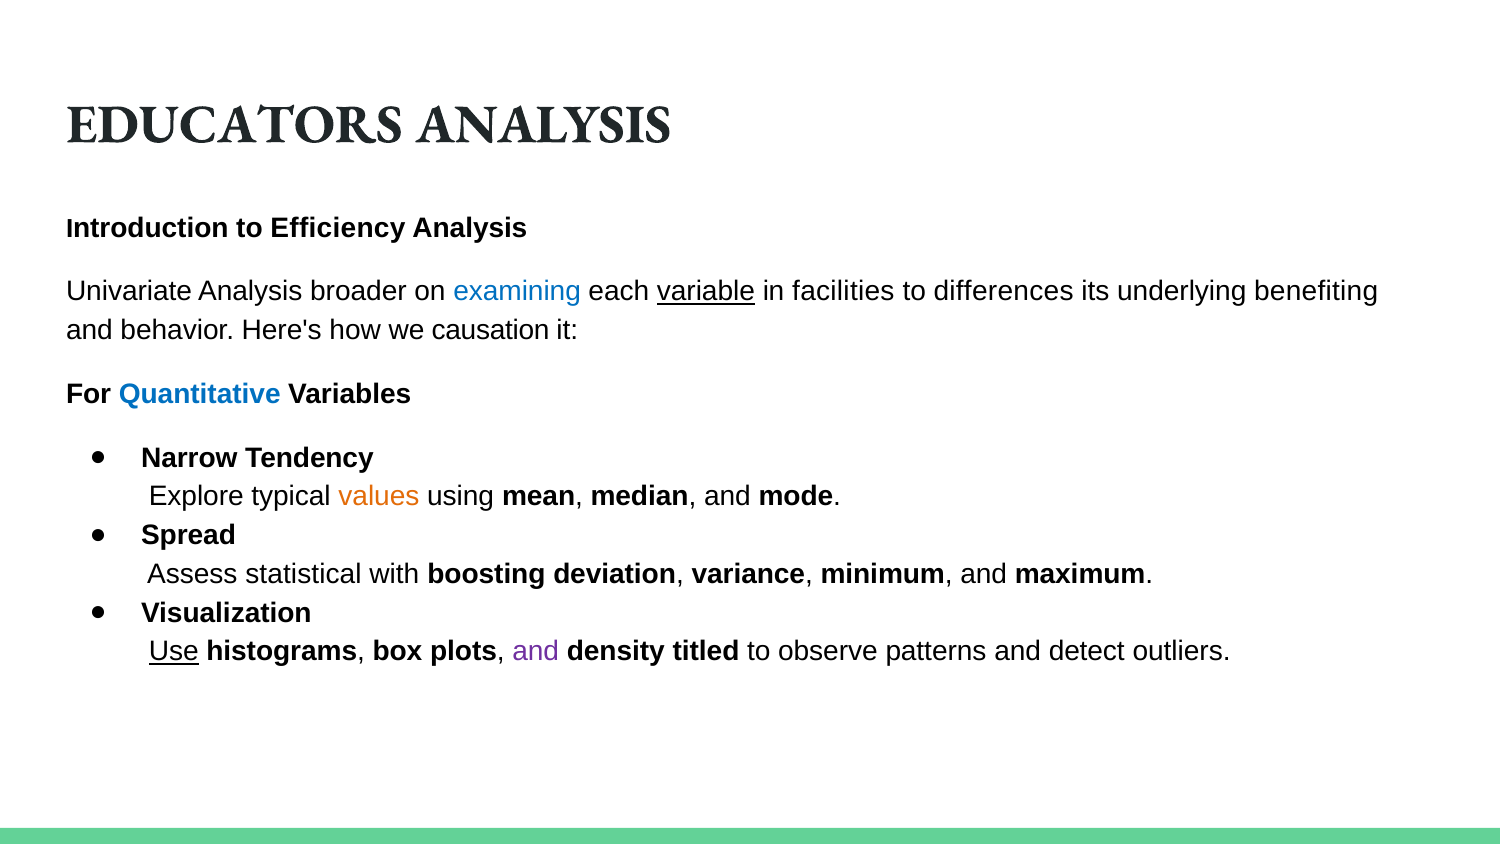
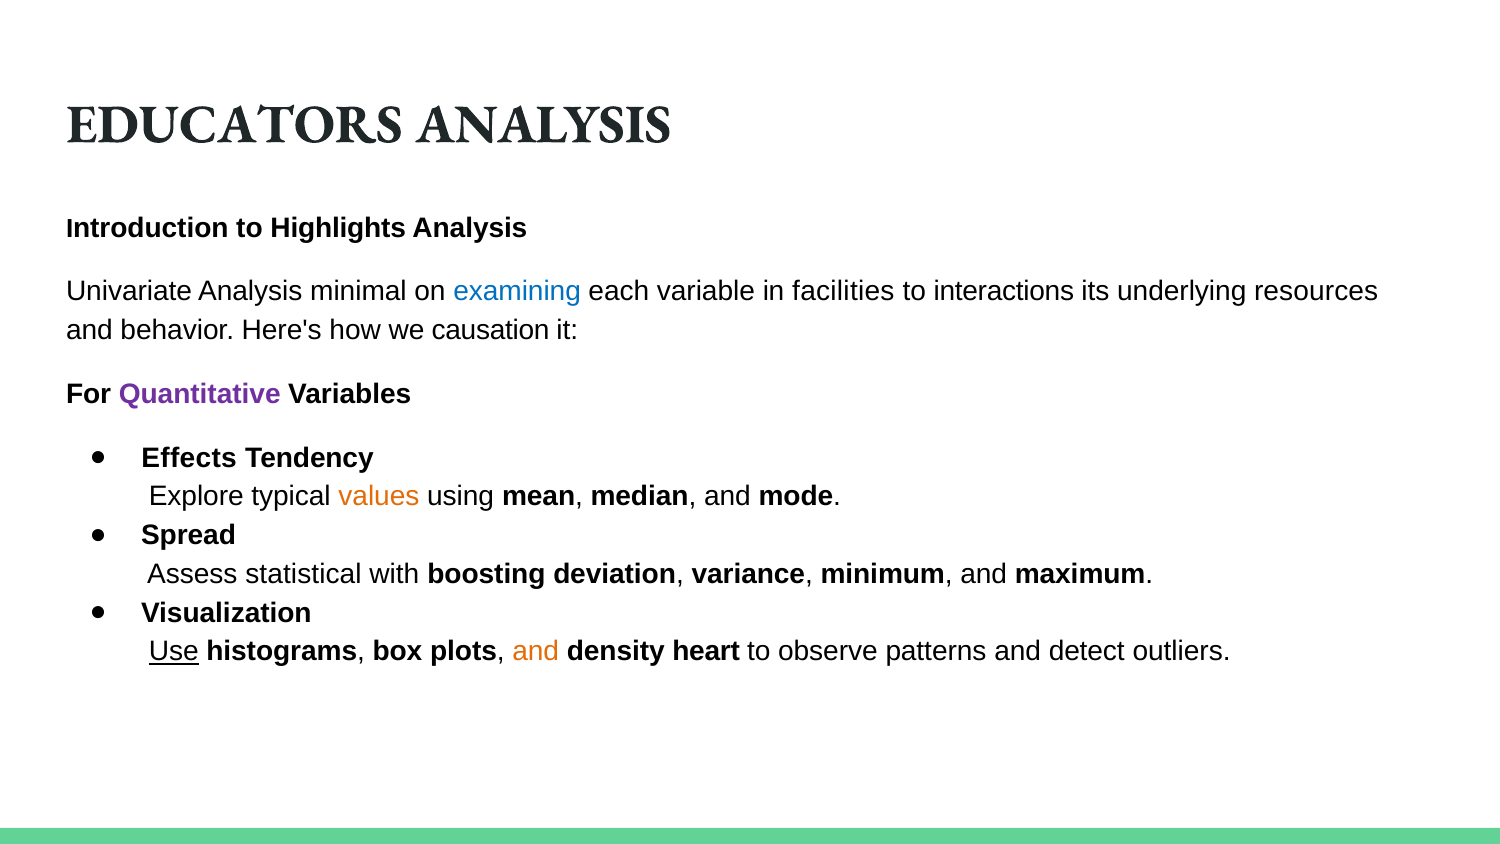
Efficiency: Efficiency -> Highlights
broader: broader -> minimal
variable underline: present -> none
differences: differences -> interactions
benefiting: benefiting -> resources
Quantitative colour: blue -> purple
Narrow: Narrow -> Effects
and at (536, 651) colour: purple -> orange
titled: titled -> heart
